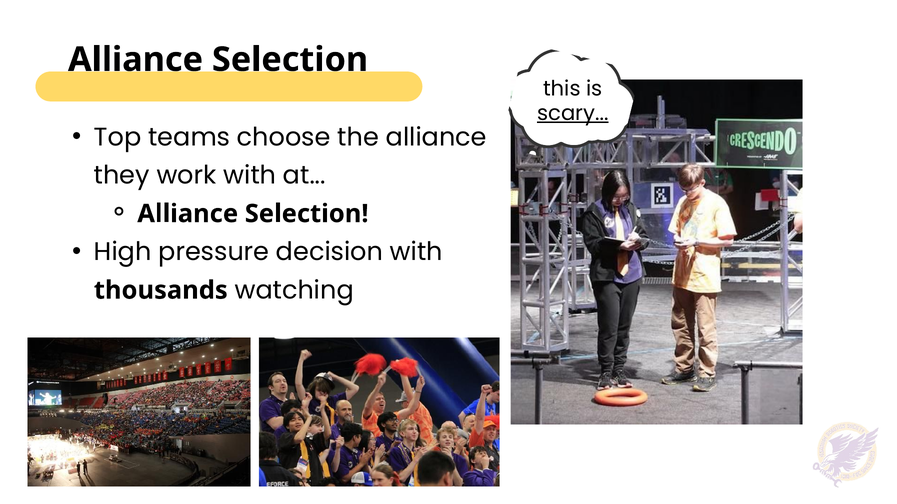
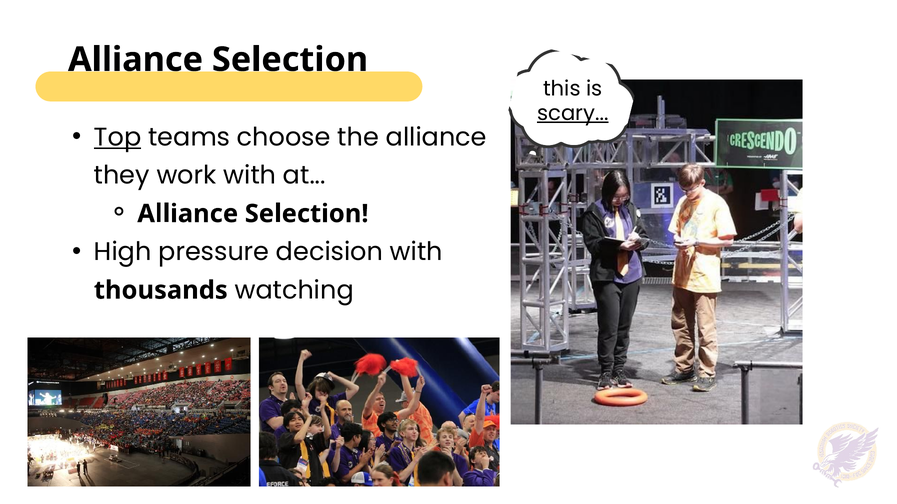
Top underline: none -> present
